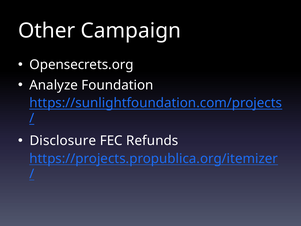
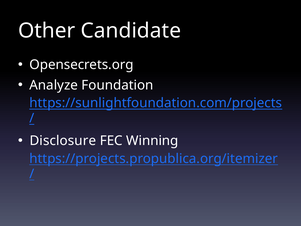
Campaign: Campaign -> Candidate
Refunds: Refunds -> Winning
